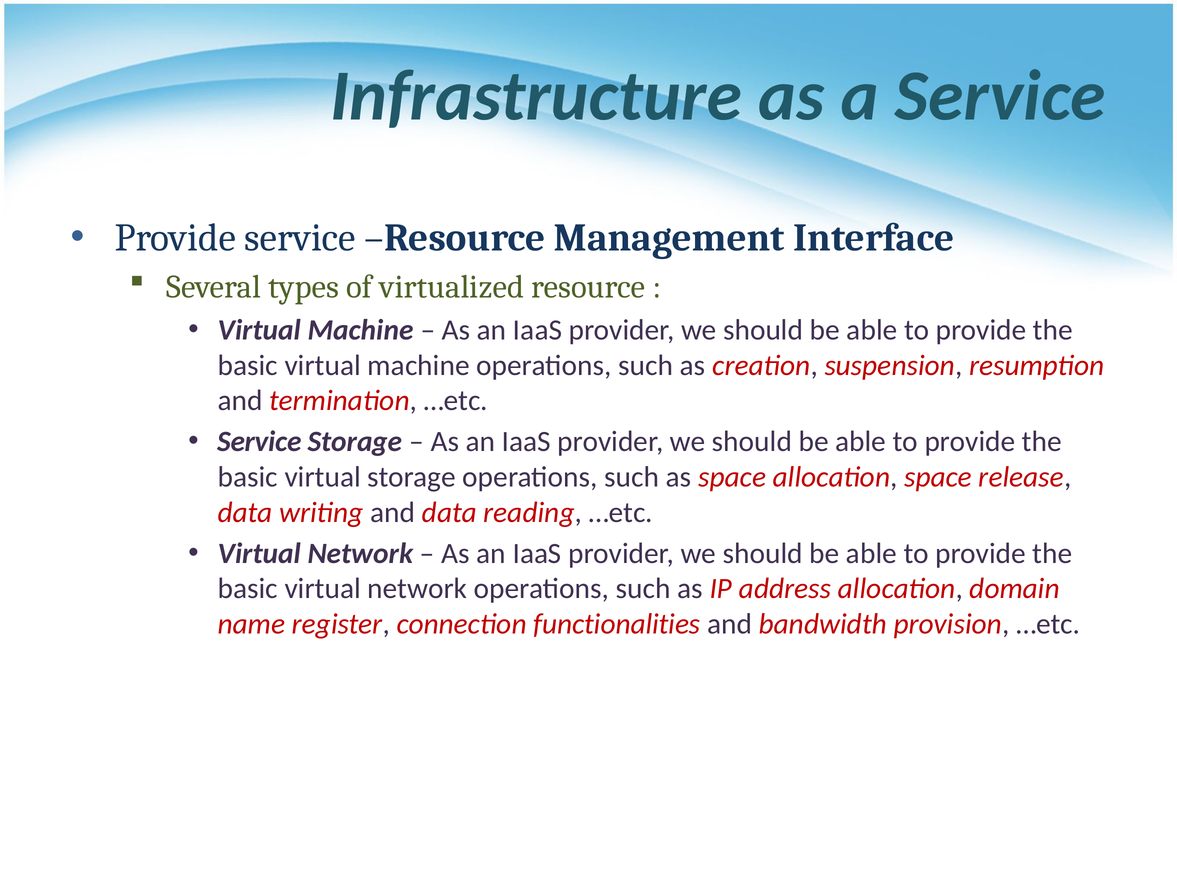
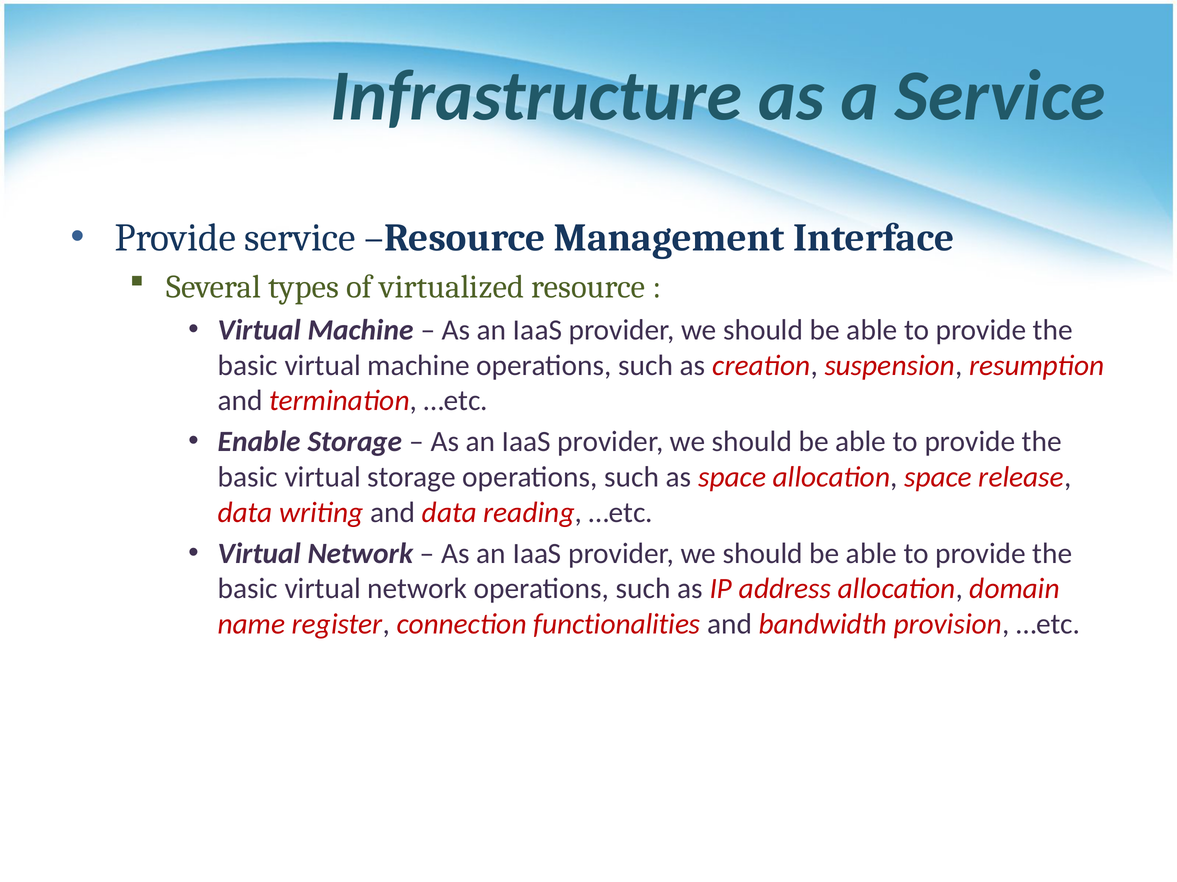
Service at (260, 442): Service -> Enable
